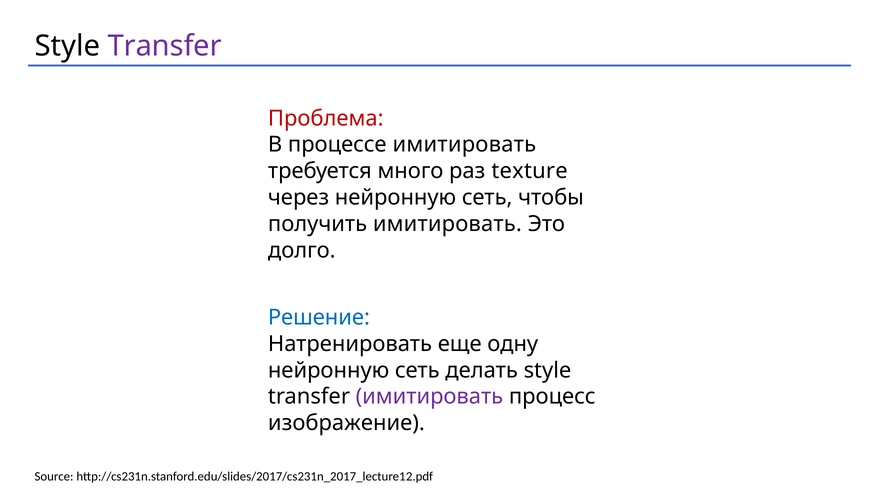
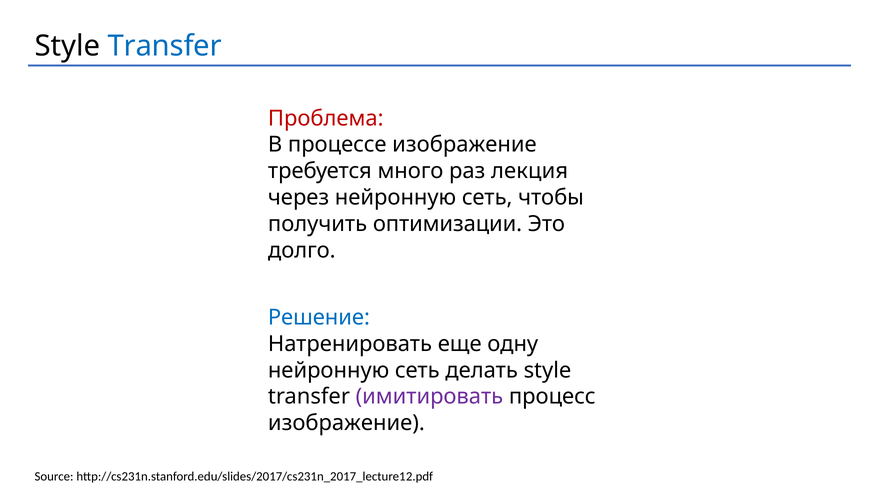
Transfer at (165, 46) colour: purple -> blue
процессе имитировать: имитировать -> изображение
texture: texture -> лекция
получить имитировать: имитировать -> оптимизации
